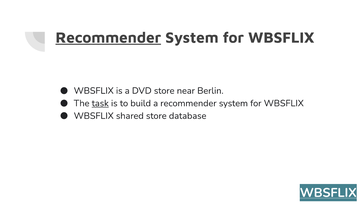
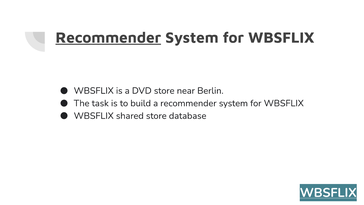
task underline: present -> none
